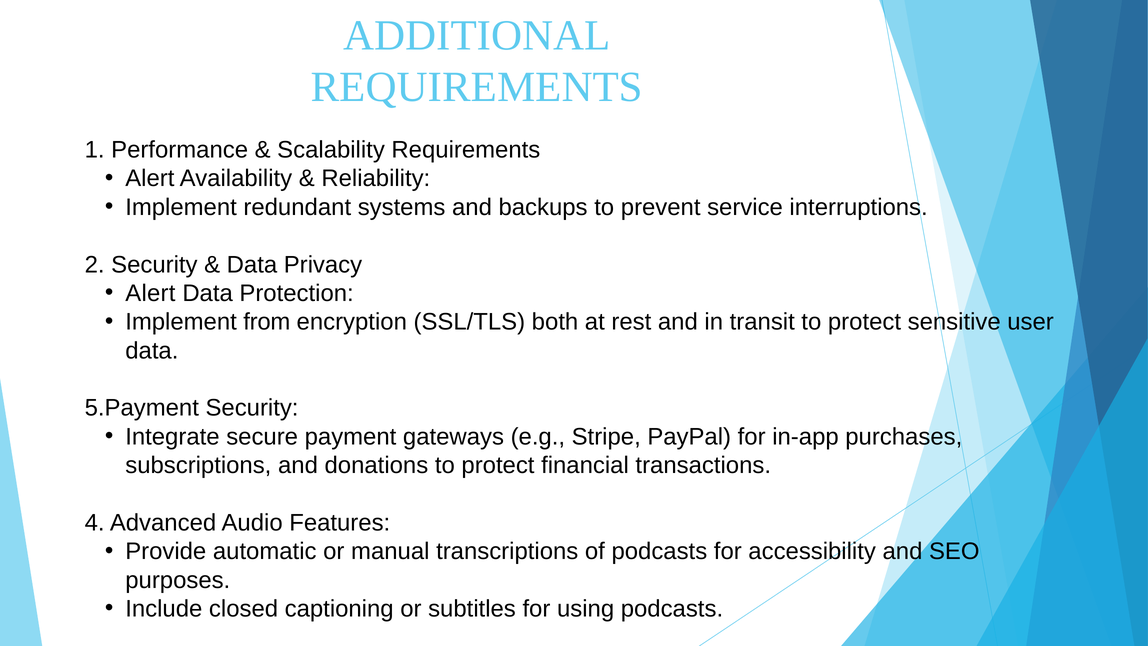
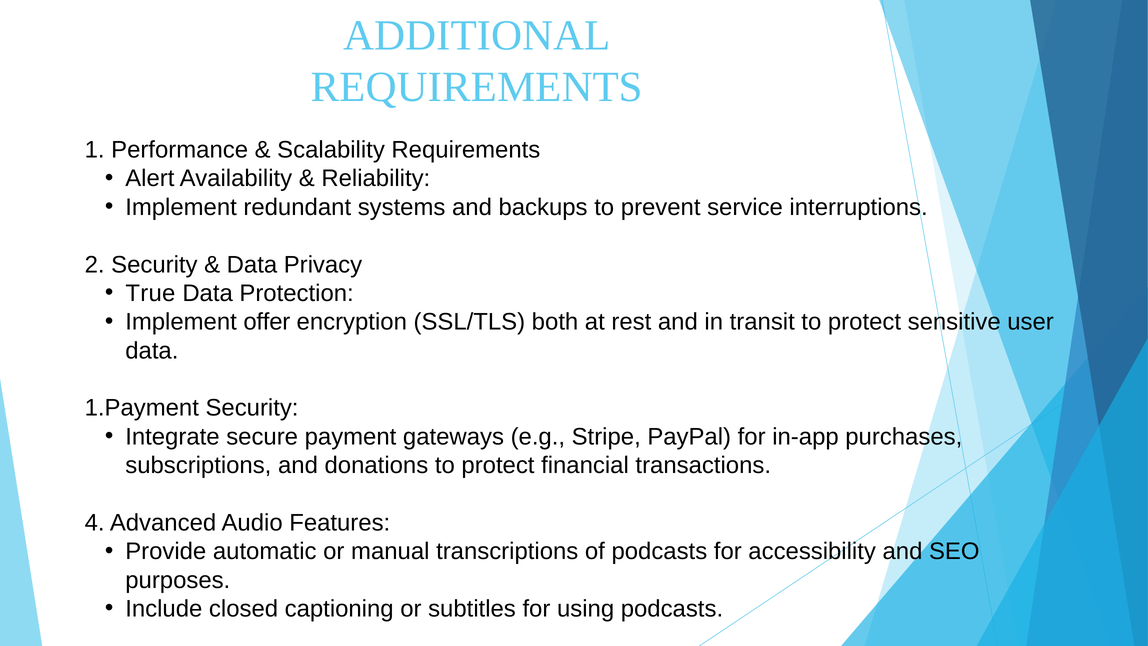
Alert at (150, 293): Alert -> True
from: from -> offer
5.Payment: 5.Payment -> 1.Payment
